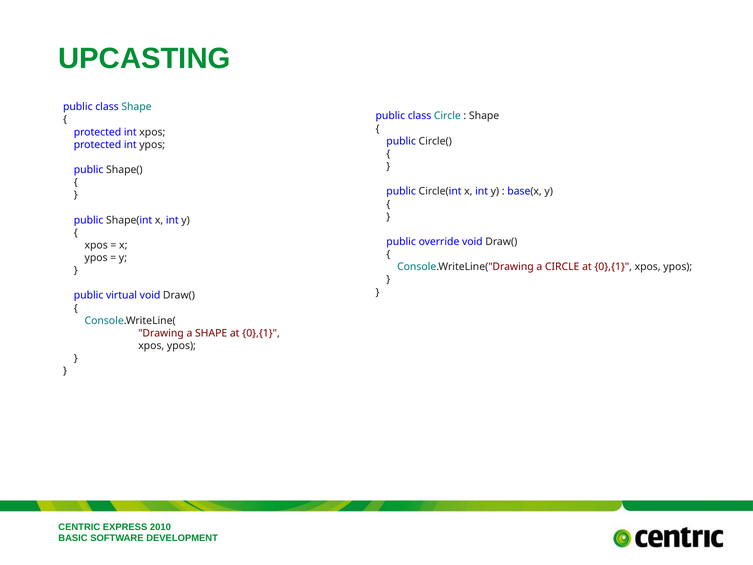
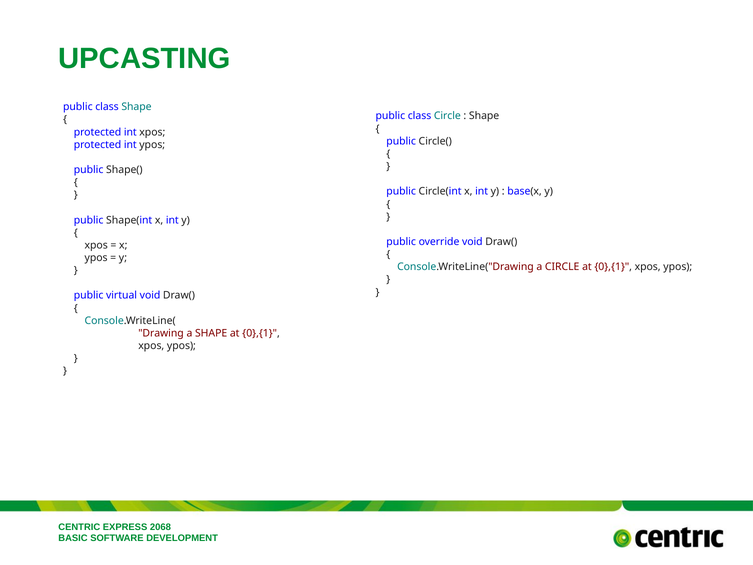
2010: 2010 -> 2068
